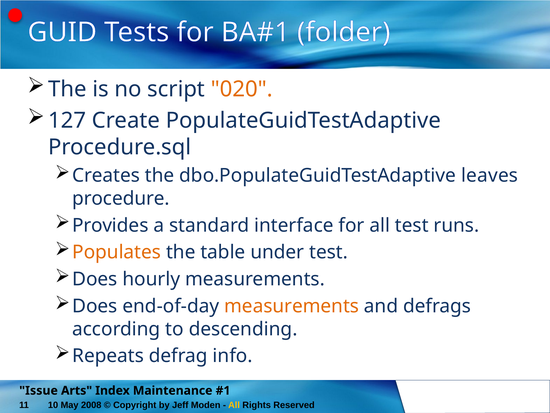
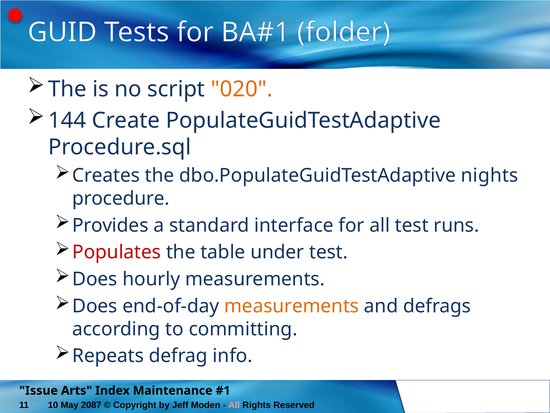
127: 127 -> 144
leaves: leaves -> nights
Populates colour: orange -> red
descending: descending -> committing
2008: 2008 -> 2087
All at (234, 405) colour: yellow -> pink
